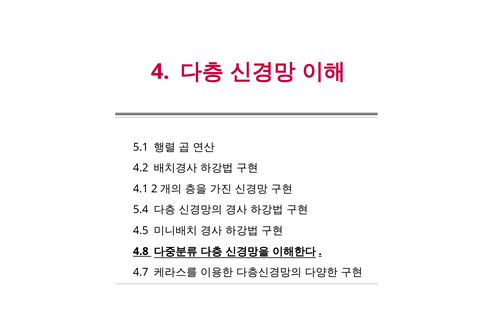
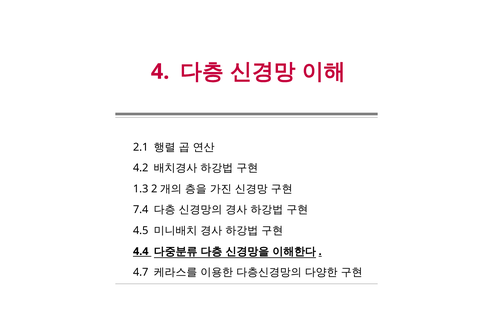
5.1: 5.1 -> 2.1
4.1: 4.1 -> 1.3
5.4: 5.4 -> 7.4
4.8: 4.8 -> 4.4
